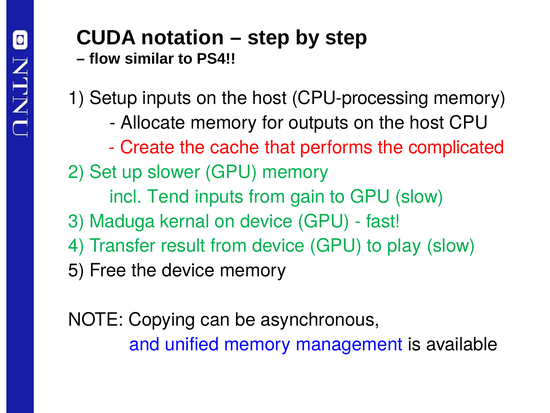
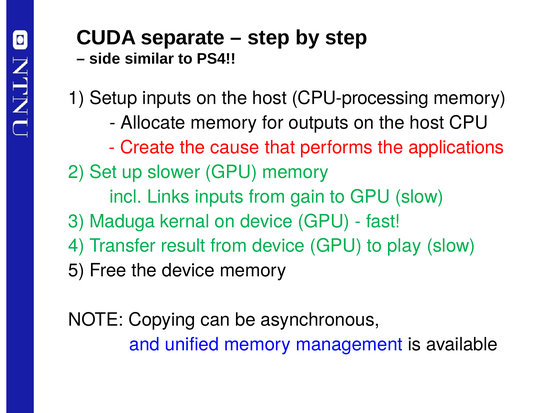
notation: notation -> separate
flow: flow -> side
cache: cache -> cause
complicated: complicated -> applications
Tend: Tend -> Links
